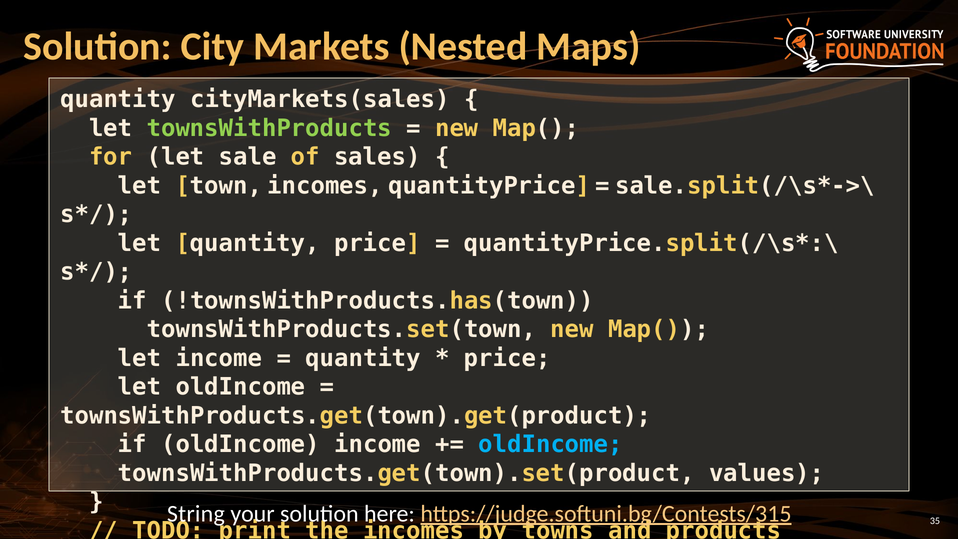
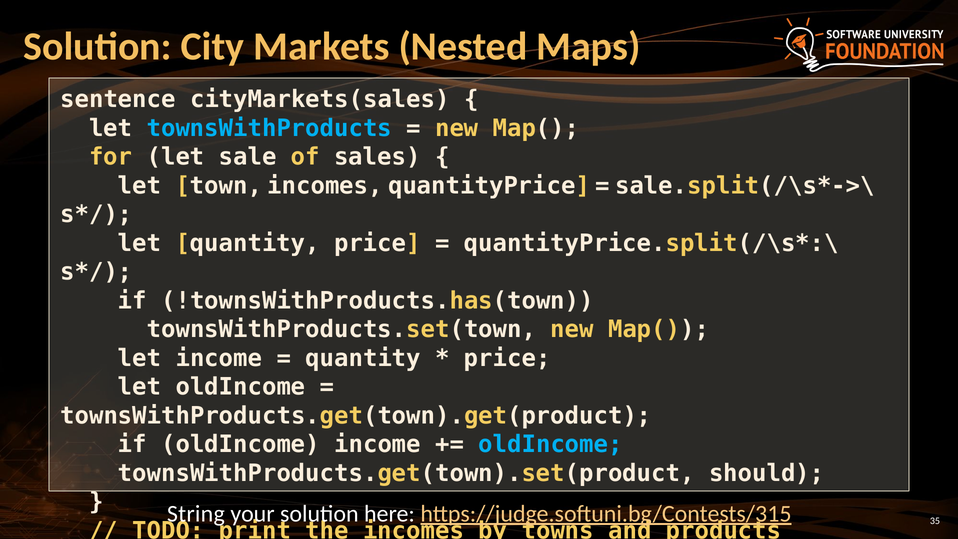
quantity at (118, 100): quantity -> sentence
townsWithProducts colour: light green -> light blue
values: values -> should
